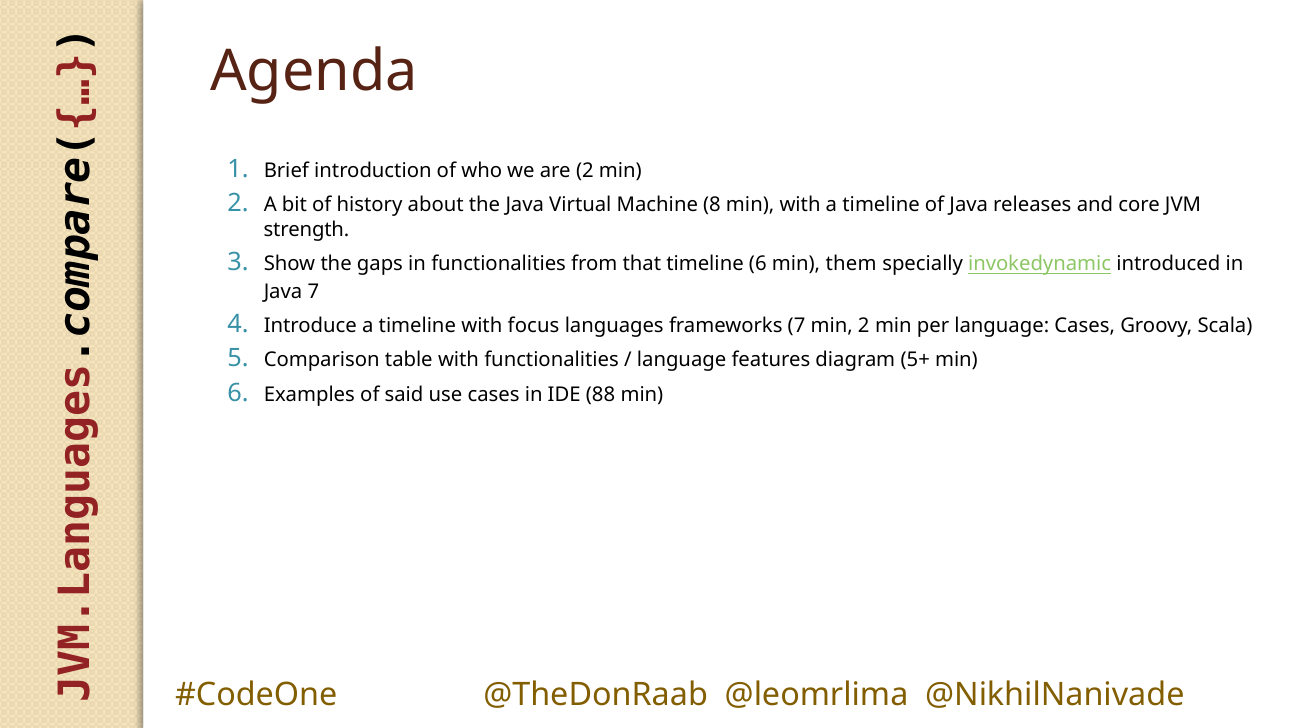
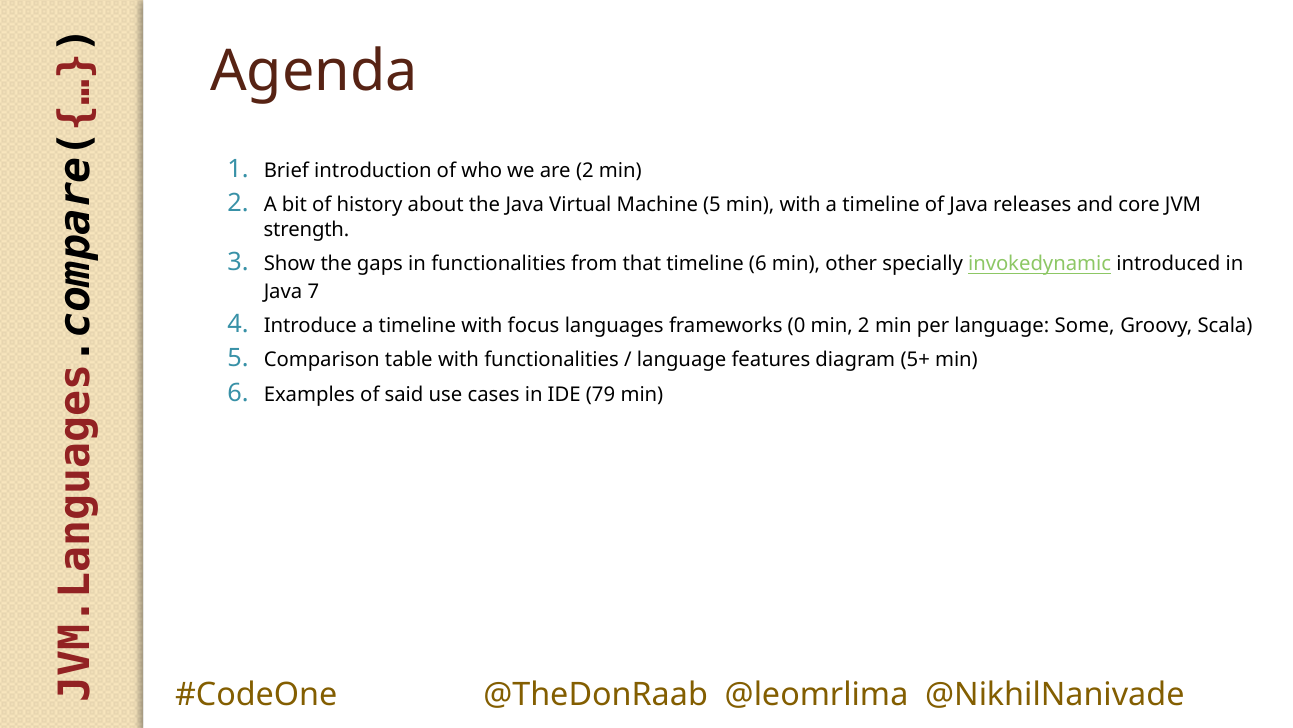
Machine 8: 8 -> 5
them: them -> other
frameworks 7: 7 -> 0
language Cases: Cases -> Some
88: 88 -> 79
